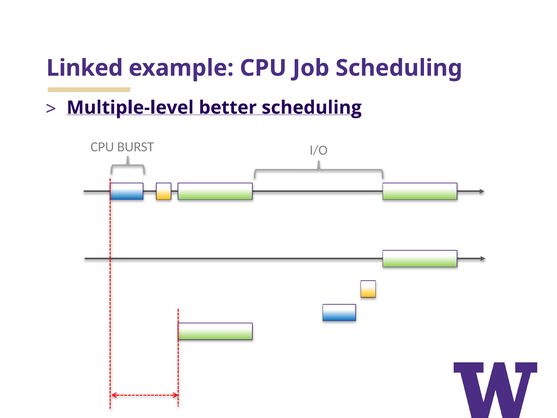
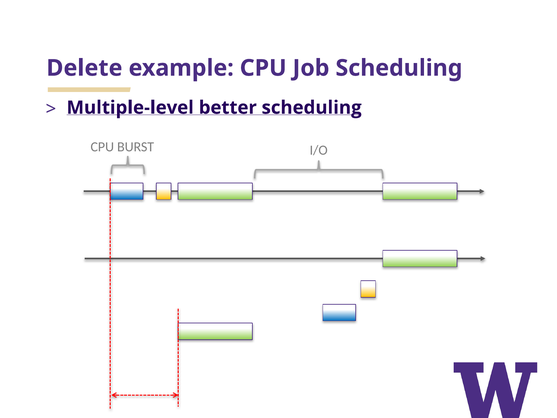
Linked: Linked -> Delete
